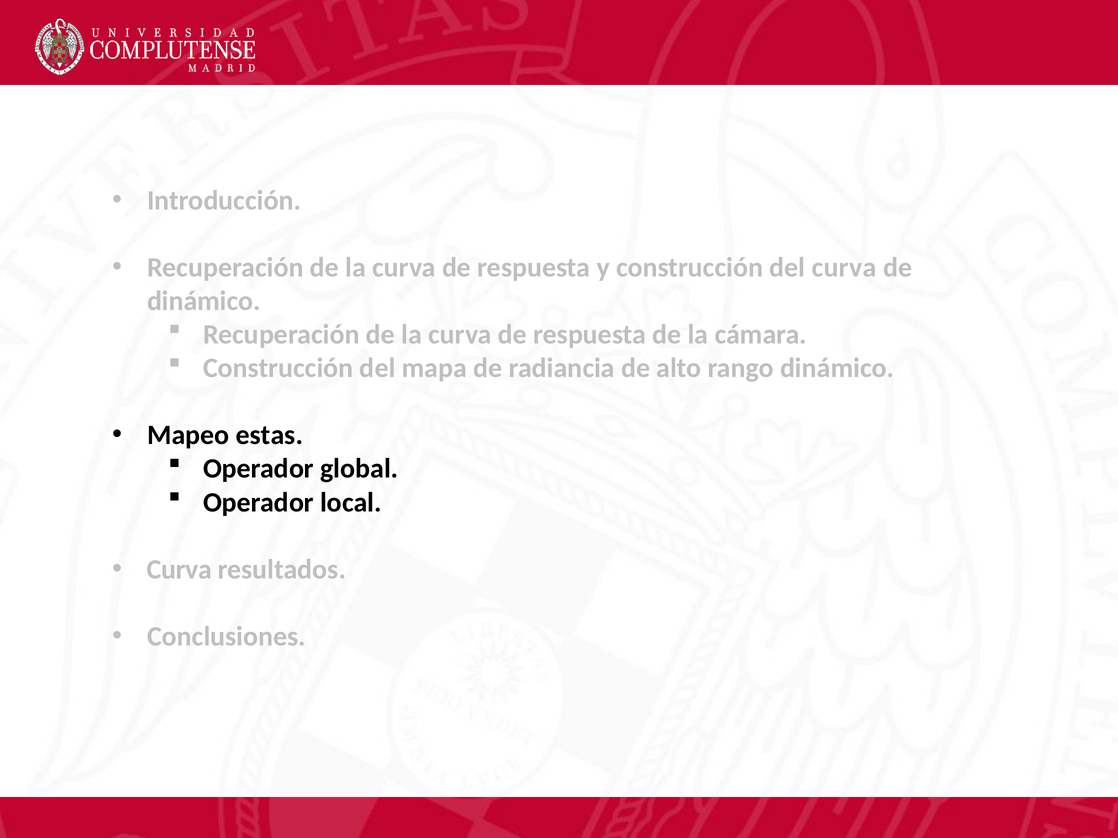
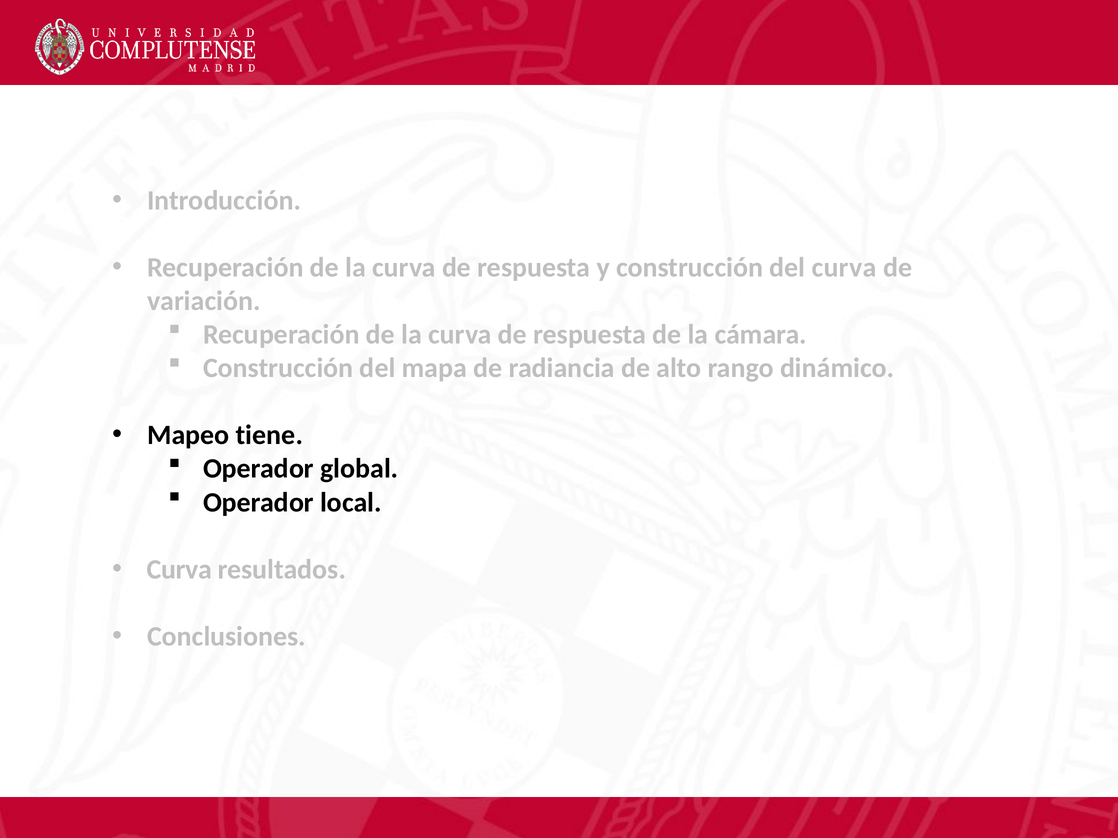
dinámico at (204, 301): dinámico -> variación
estas: estas -> tiene
